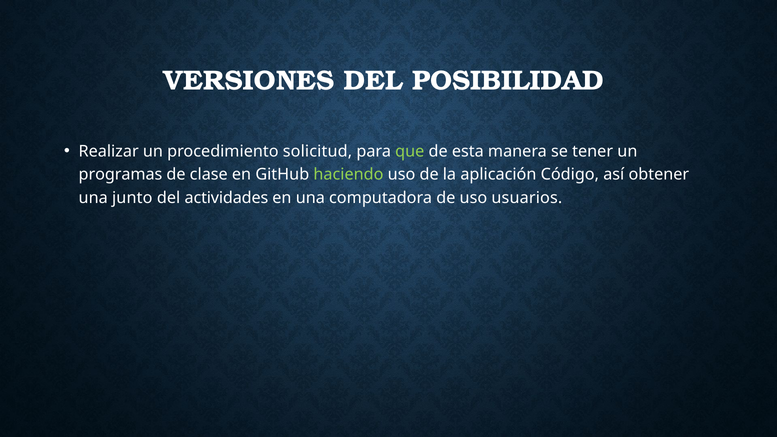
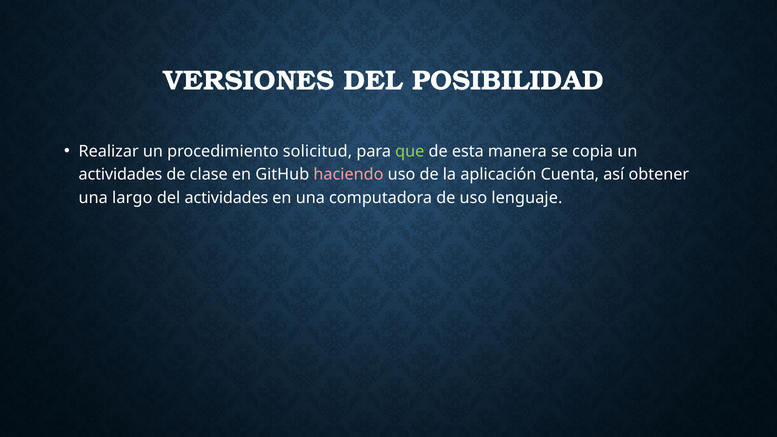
tener: tener -> copia
programas at (120, 175): programas -> actividades
haciendo colour: light green -> pink
Código: Código -> Cuenta
junto: junto -> largo
usuarios: usuarios -> lenguaje
